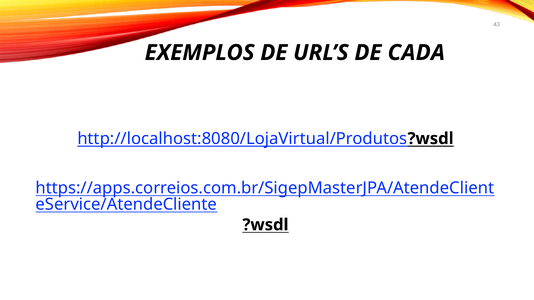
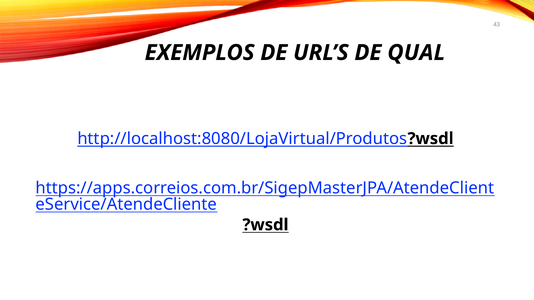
CADA: CADA -> QUAL
